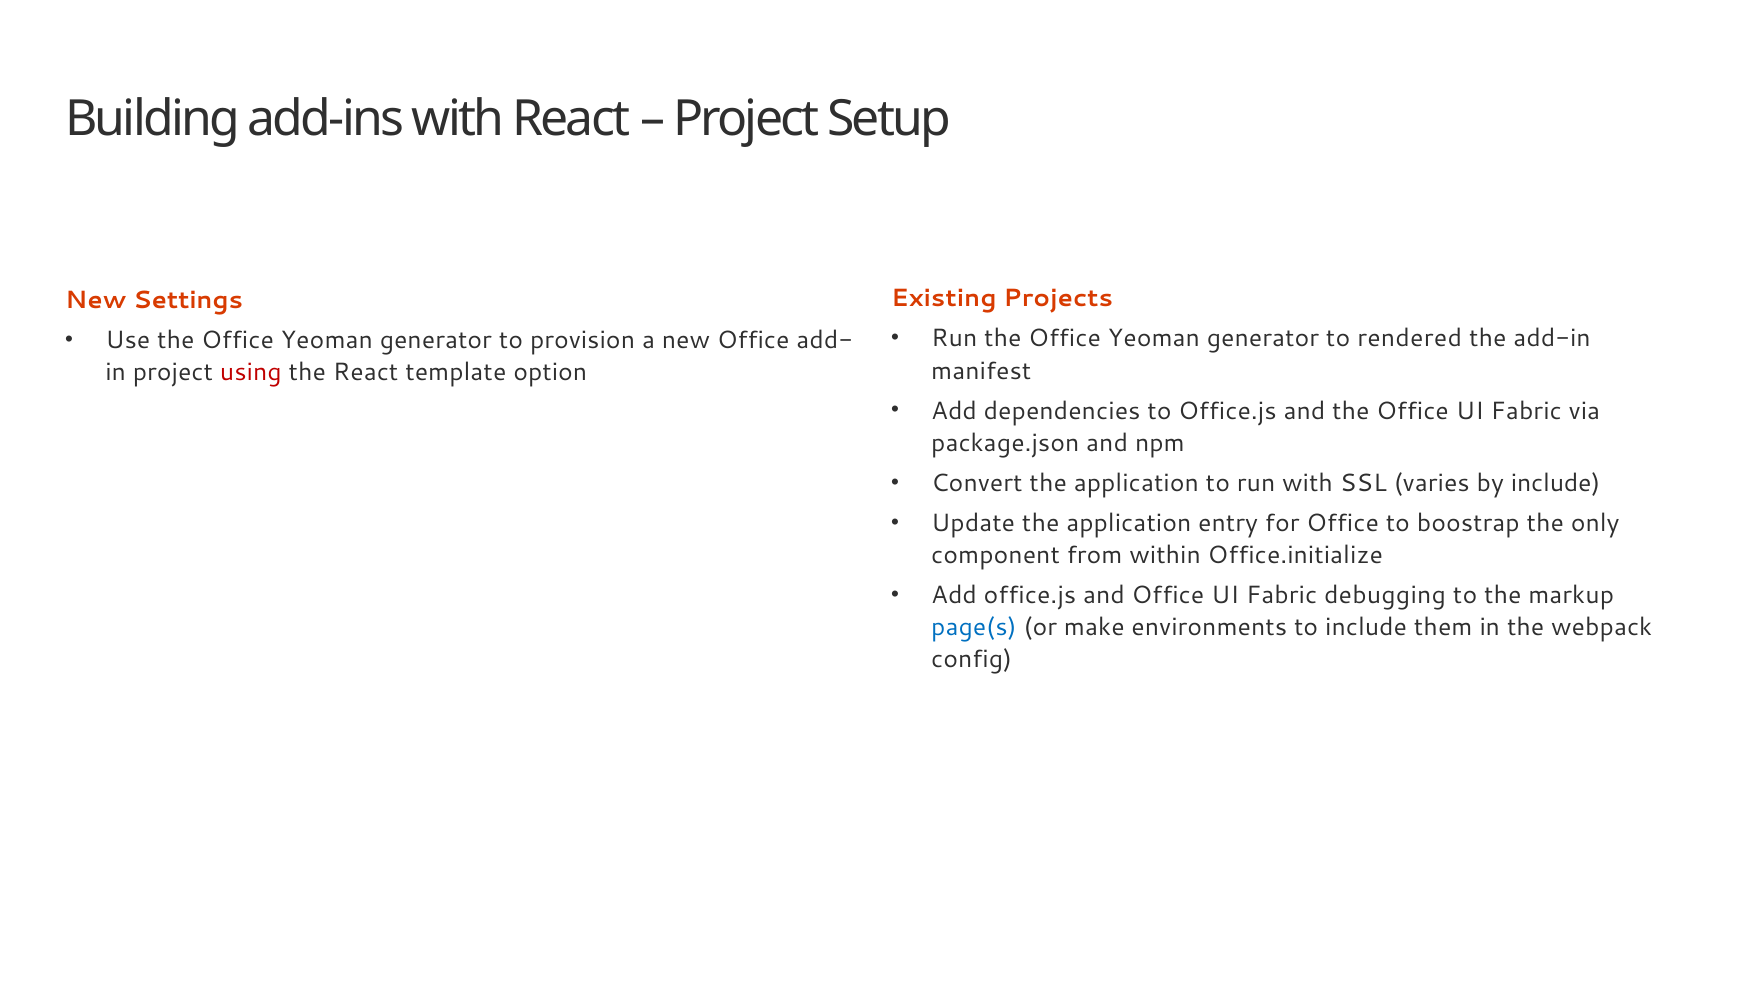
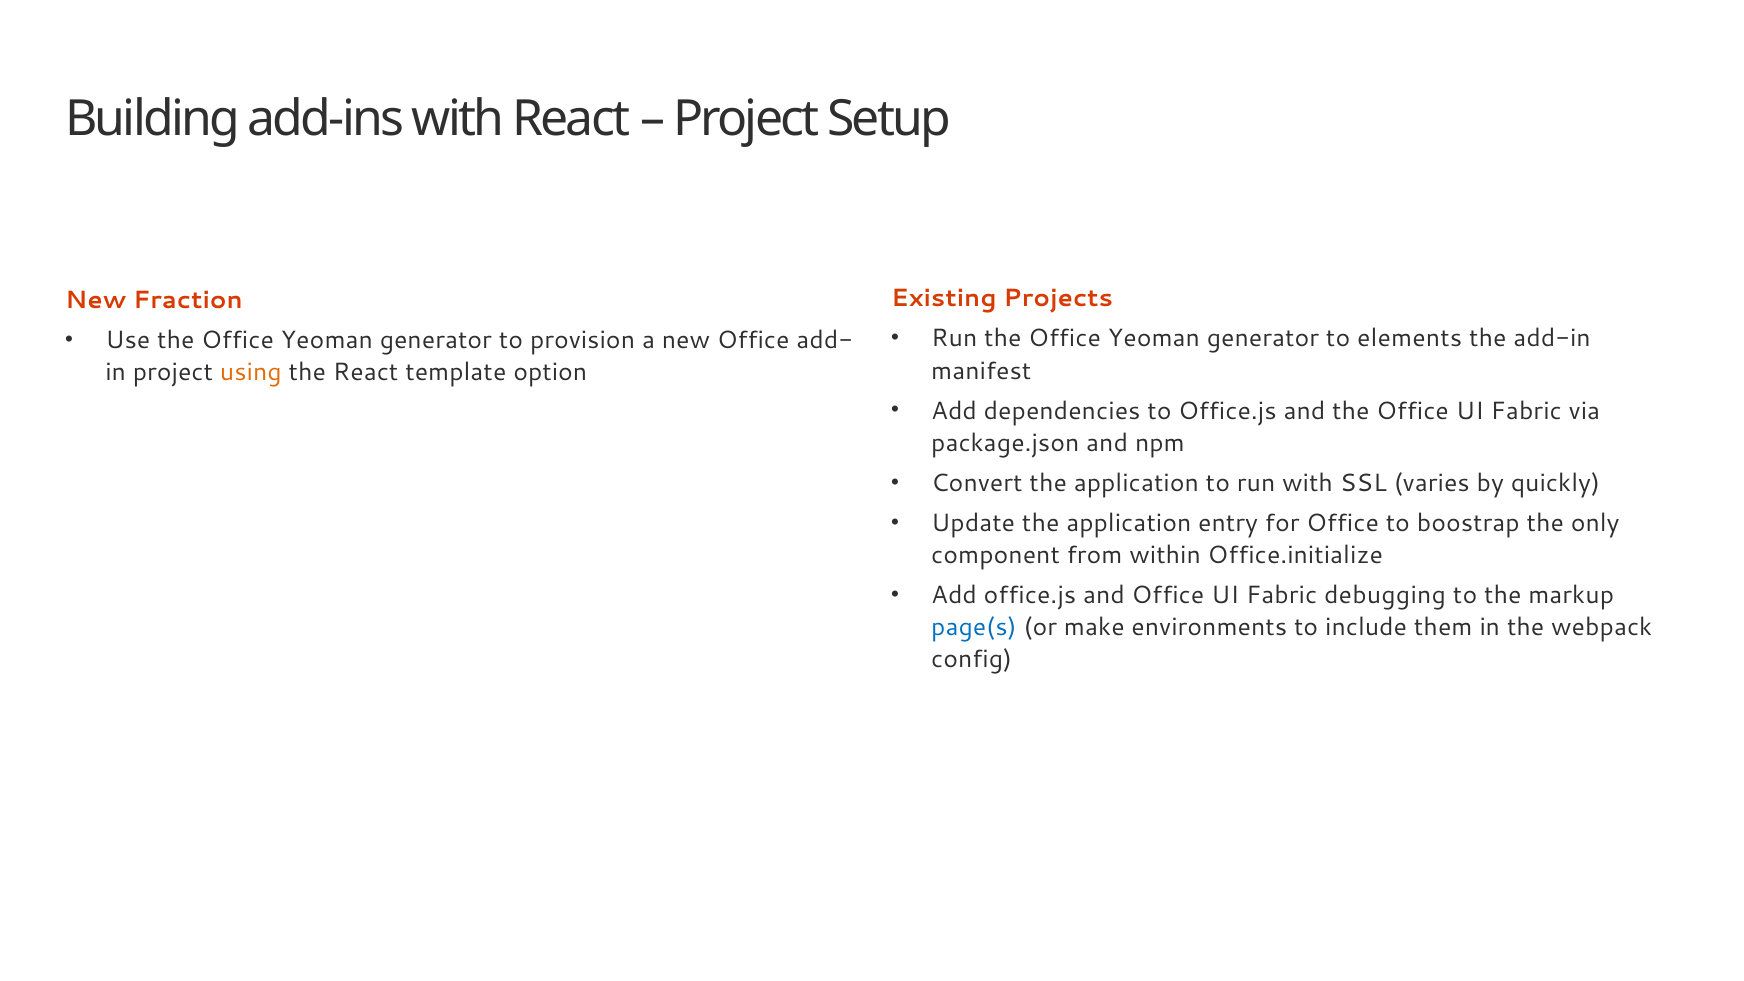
Settings: Settings -> Fraction
rendered: rendered -> elements
using colour: red -> orange
by include: include -> quickly
